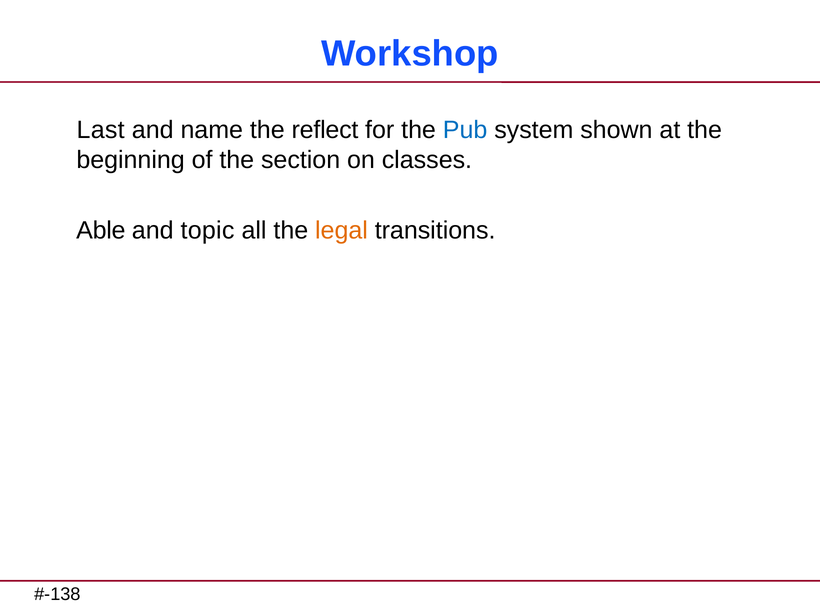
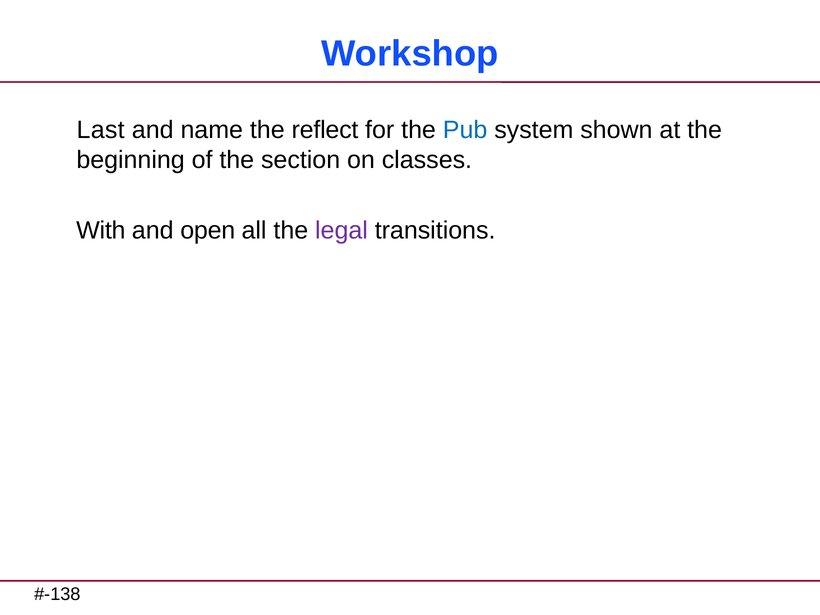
Able: Able -> With
topic: topic -> open
legal colour: orange -> purple
